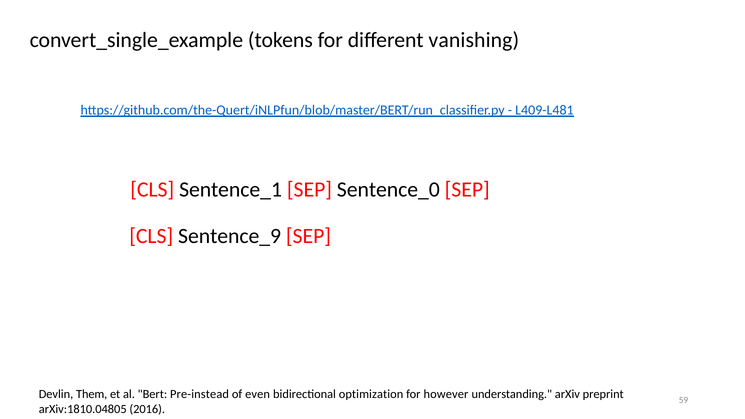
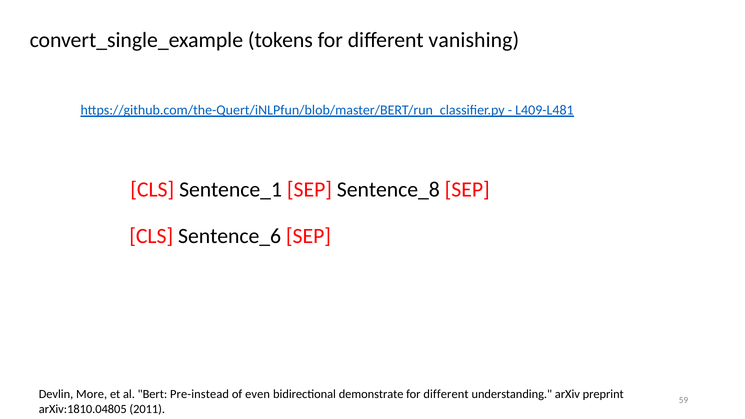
Sentence_0: Sentence_0 -> Sentence_8
Sentence_9: Sentence_9 -> Sentence_6
Them: Them -> More
optimization: optimization -> demonstrate
however at (446, 394): however -> different
2016: 2016 -> 2011
